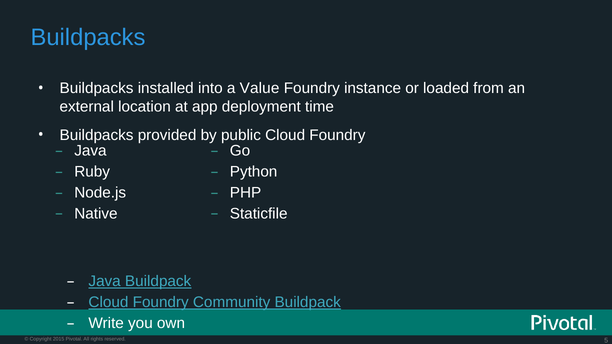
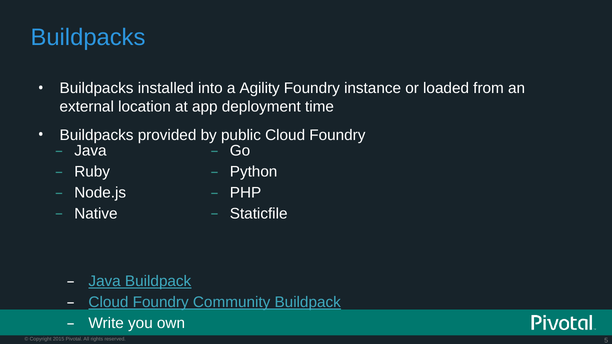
Value: Value -> Agility
